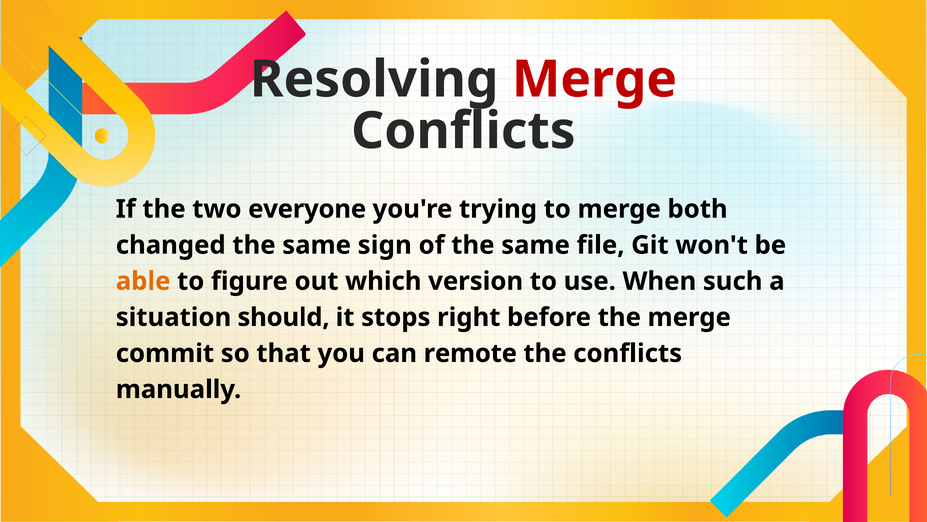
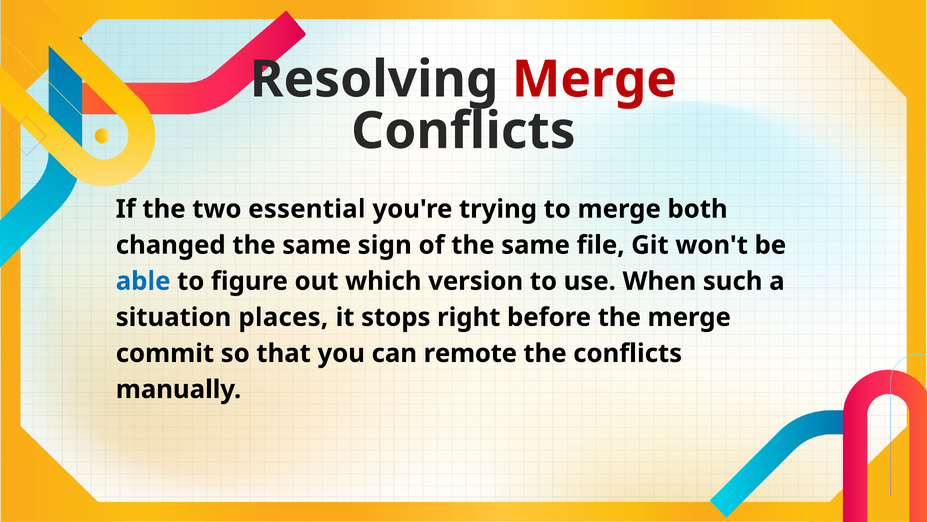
everyone: everyone -> essential
able colour: orange -> blue
should: should -> places
